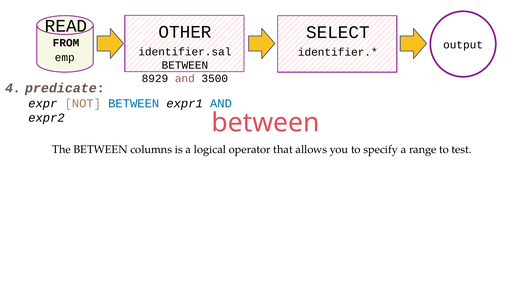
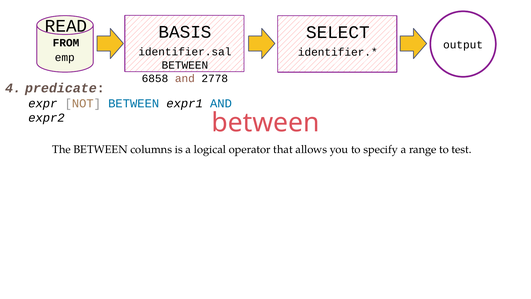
OTHER: OTHER -> BASIS
8929: 8929 -> 6858
3500: 3500 -> 2778
